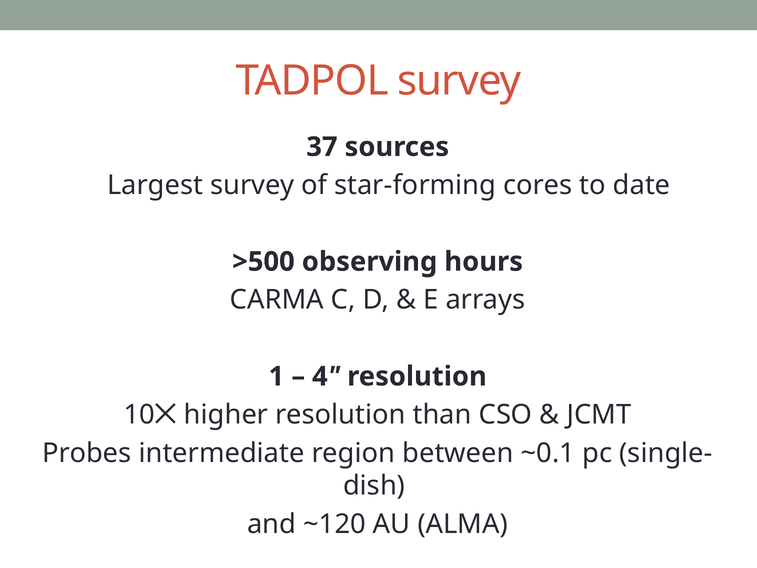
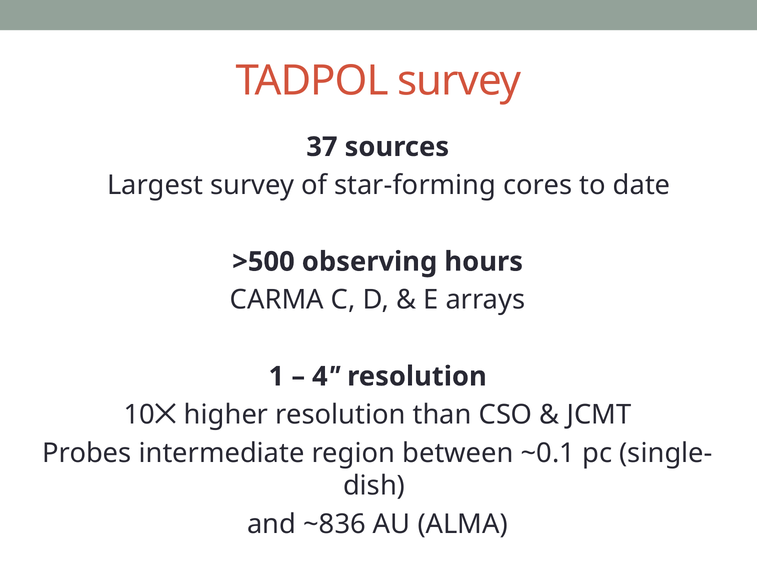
~120: ~120 -> ~836
